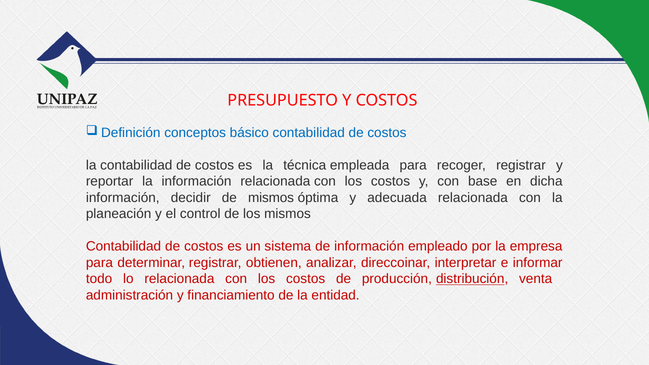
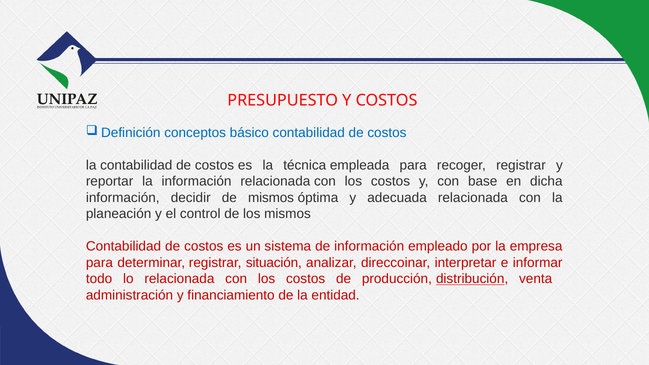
obtienen: obtienen -> situación
